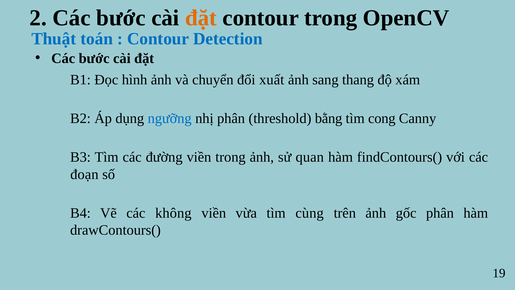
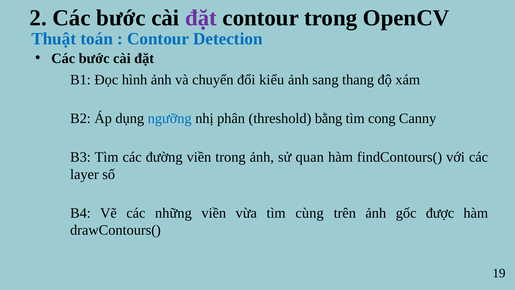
đặt at (201, 18) colour: orange -> purple
xuất: xuất -> kiểu
đoạn: đoạn -> layer
không: không -> những
gốc phân: phân -> được
